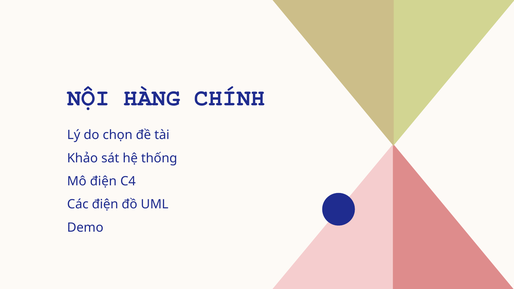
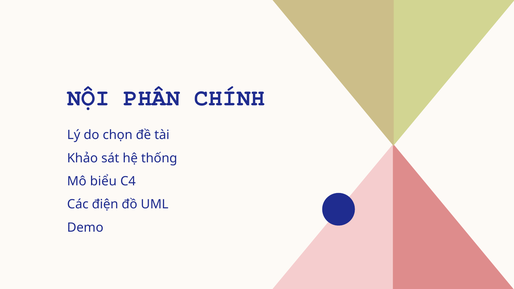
HÀNG: HÀNG -> PHÂN
Mô điện: điện -> biểu
